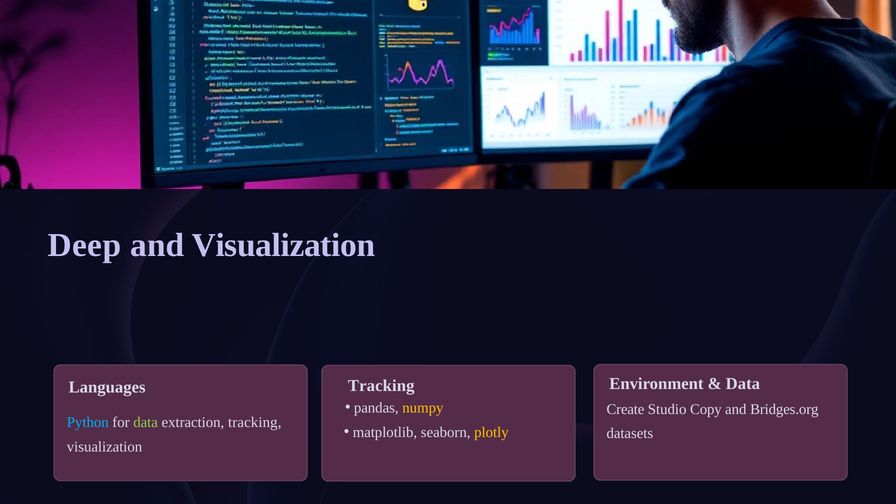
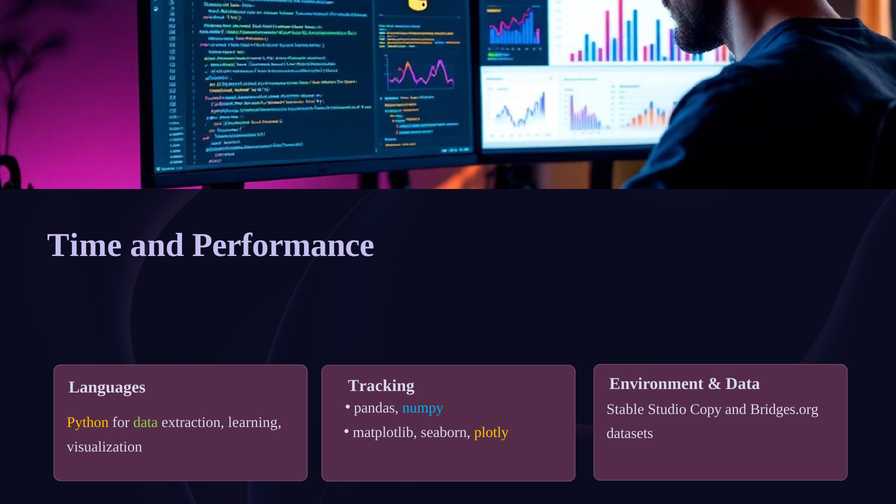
Deep: Deep -> Time
and Visualization: Visualization -> Performance
numpy colour: yellow -> light blue
Create: Create -> Stable
Python colour: light blue -> yellow
extraction tracking: tracking -> learning
